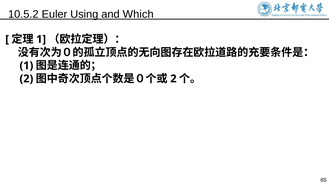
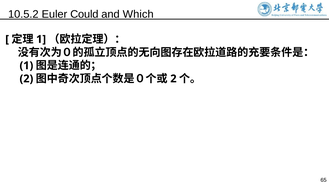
Using: Using -> Could
